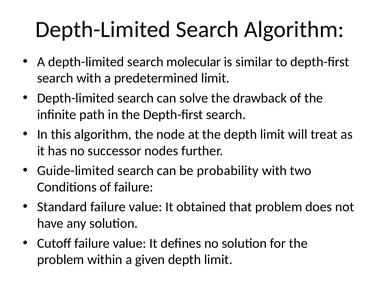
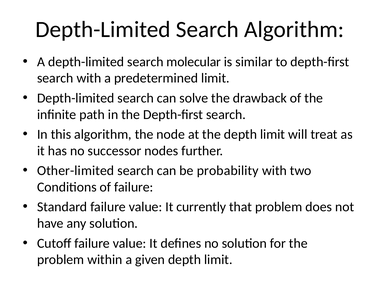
Guide-limited: Guide-limited -> Other-limited
obtained: obtained -> currently
